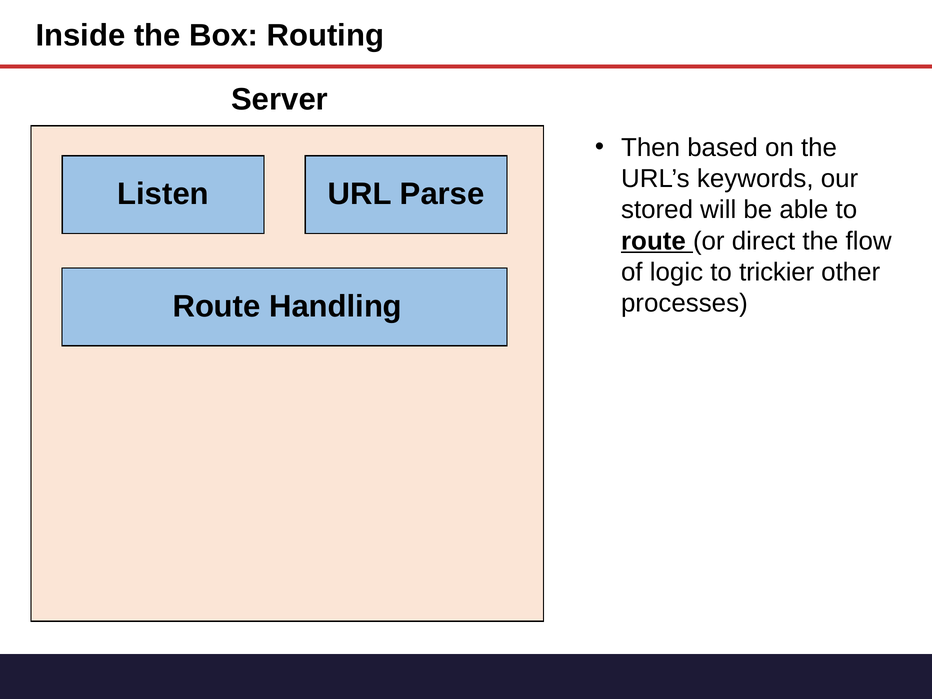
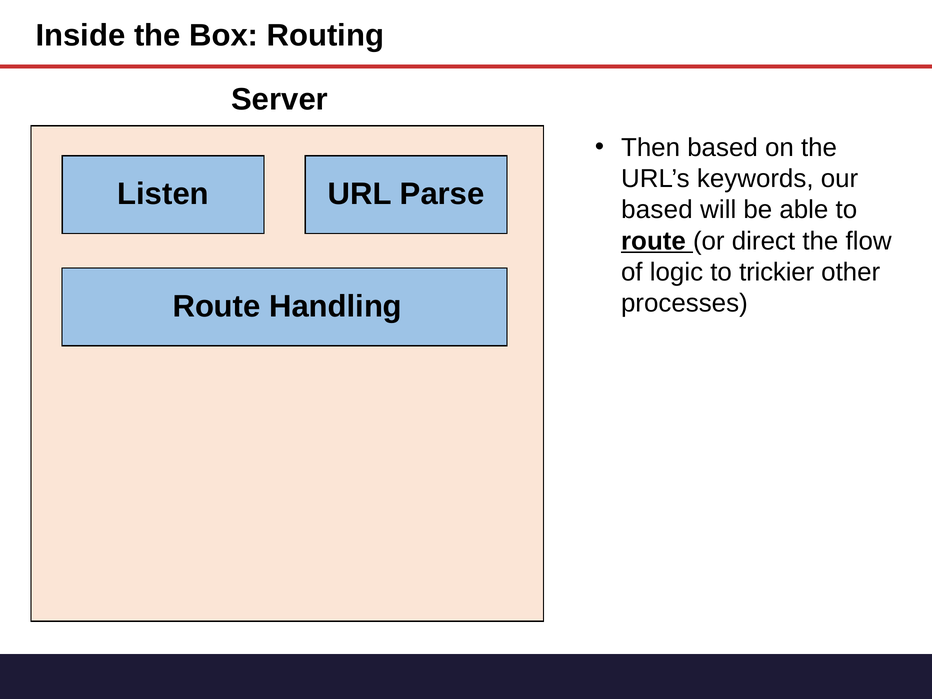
stored at (657, 210): stored -> based
